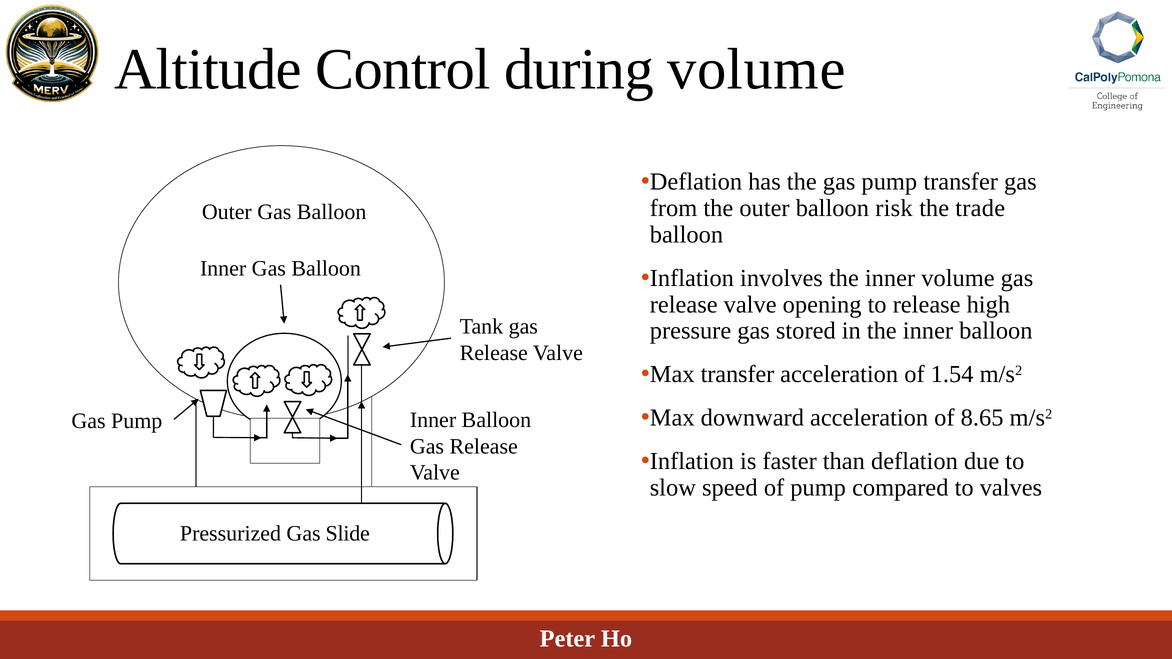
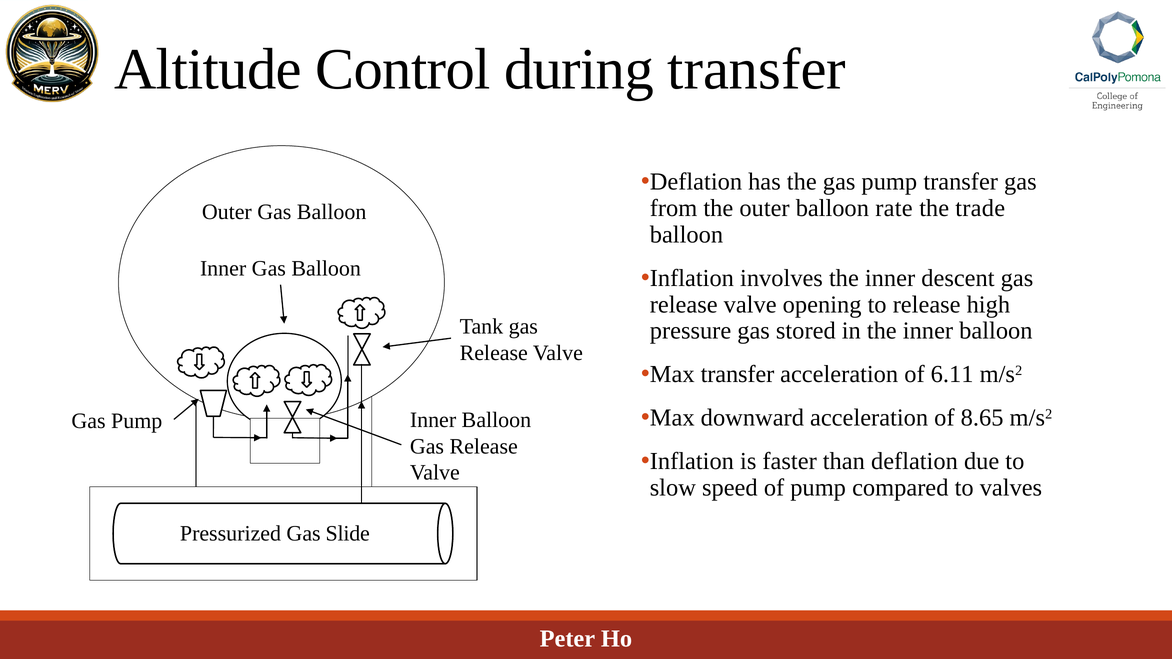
during volume: volume -> transfer
risk: risk -> rate
inner volume: volume -> descent
1.54: 1.54 -> 6.11
